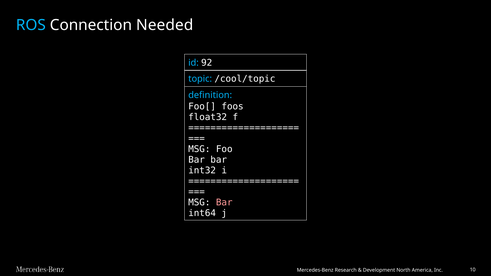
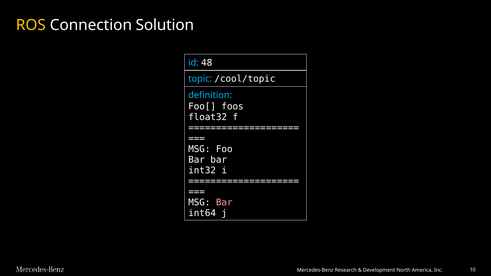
ROS colour: light blue -> yellow
Needed: Needed -> Solution
92: 92 -> 48
